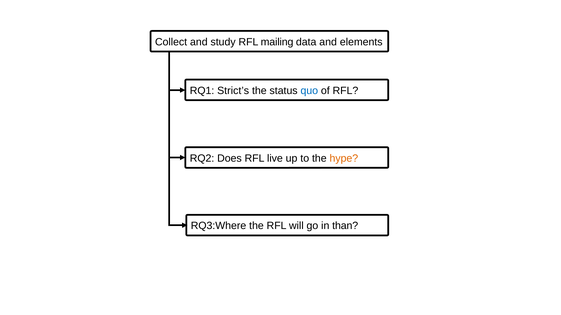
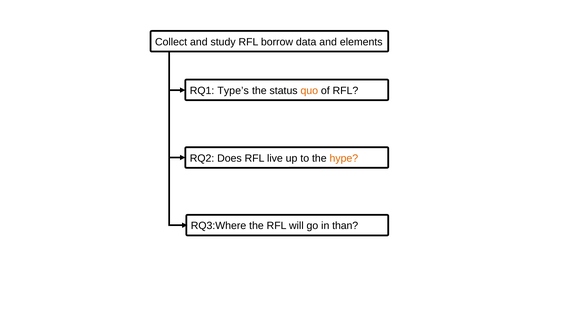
mailing: mailing -> borrow
Strict’s: Strict’s -> Type’s
quo colour: blue -> orange
